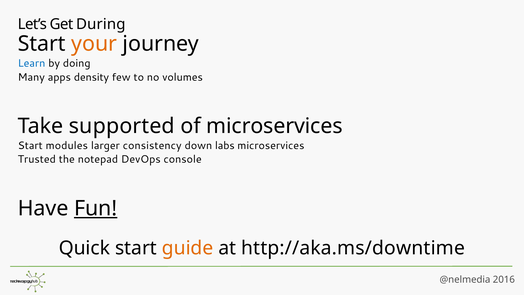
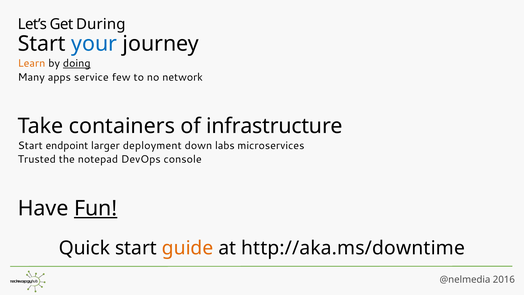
your colour: orange -> blue
Learn colour: blue -> orange
doing underline: none -> present
density: density -> service
volumes: volumes -> network
supported: supported -> containers
of microservices: microservices -> infrastructure
modules: modules -> endpoint
consistency: consistency -> deployment
